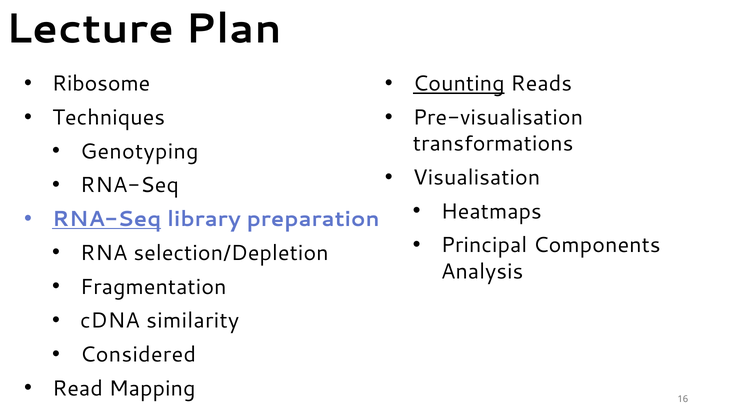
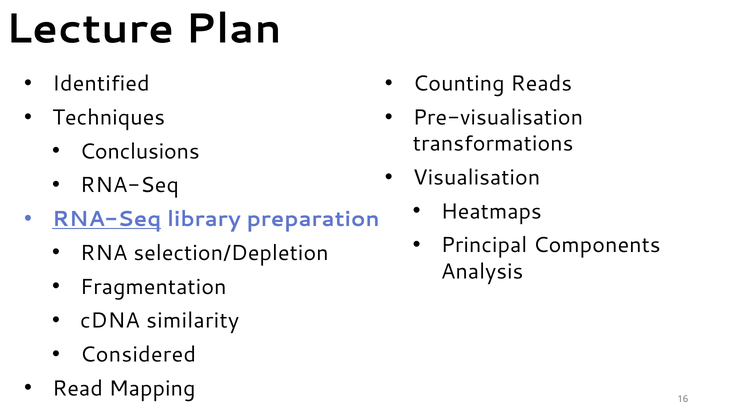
Ribosome: Ribosome -> Identified
Counting underline: present -> none
Genotyping: Genotyping -> Conclusions
